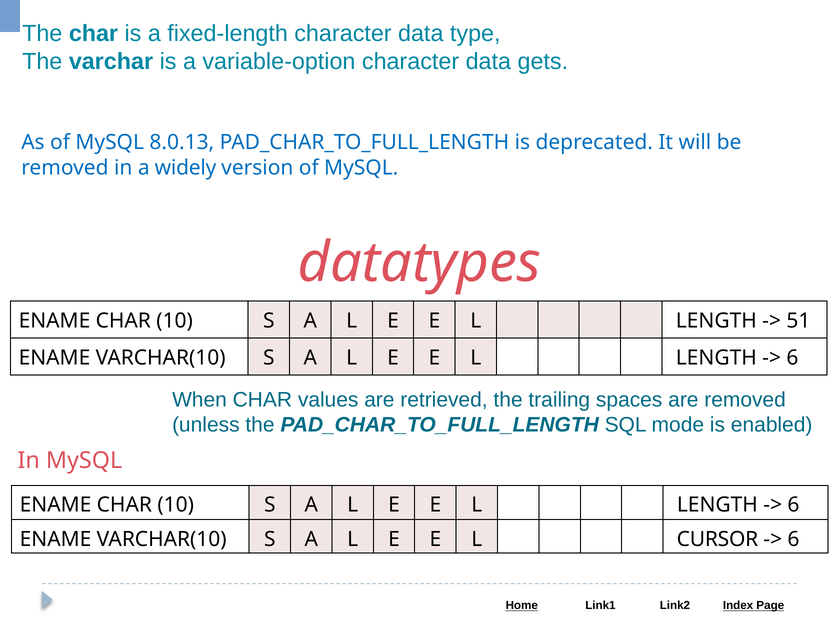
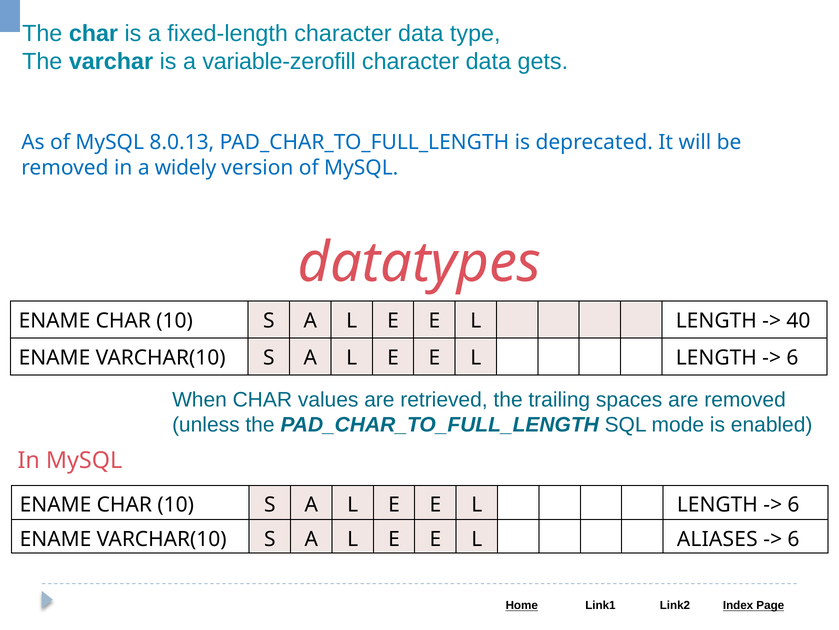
variable-option: variable-option -> variable-zerofill
51: 51 -> 40
CURSOR: CURSOR -> ALIASES
